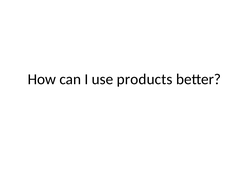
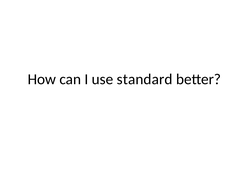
products: products -> standard
